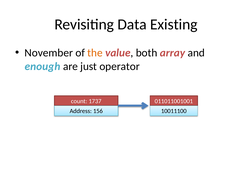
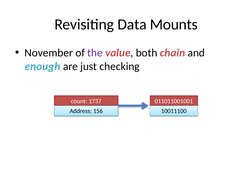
Existing: Existing -> Mounts
the colour: orange -> purple
array: array -> chain
operator: operator -> checking
